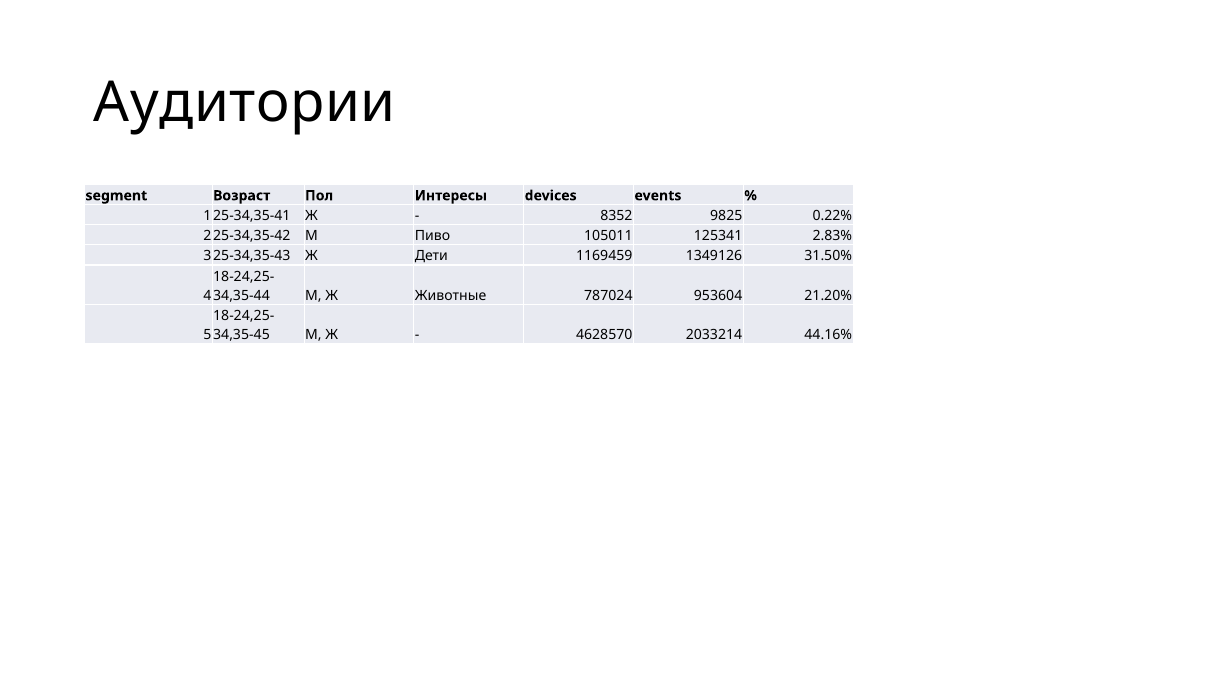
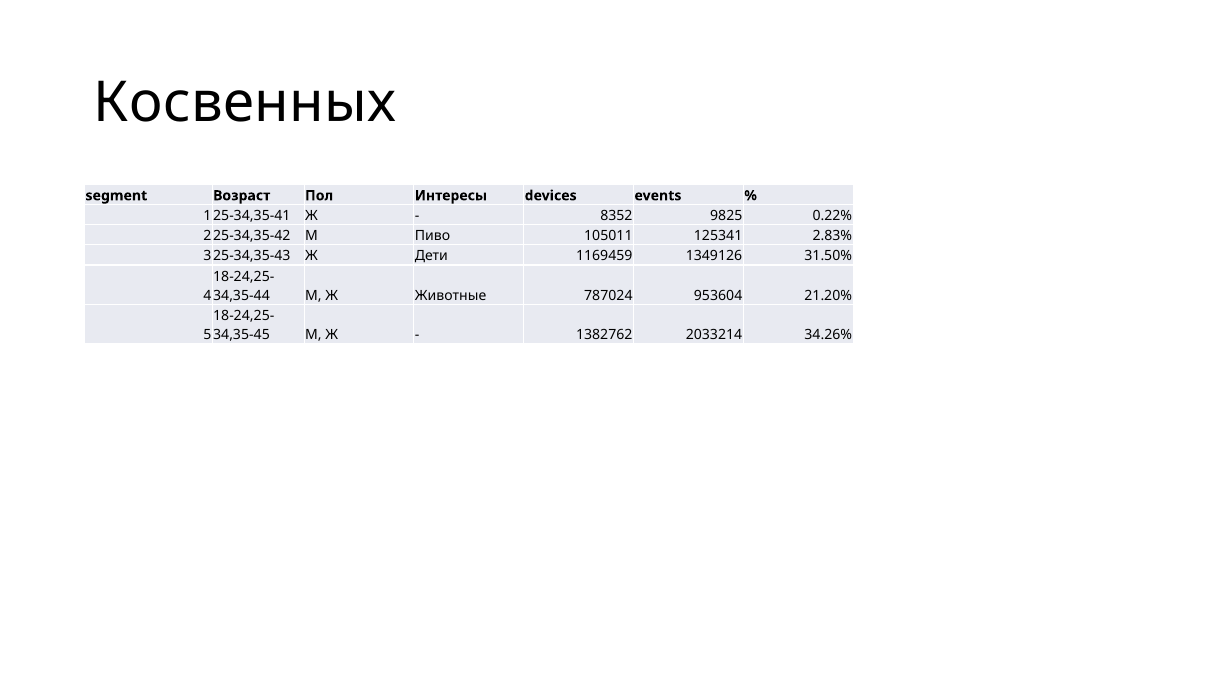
Аудитории: Аудитории -> Косвенных
4628570: 4628570 -> 1382762
44.16%: 44.16% -> 34.26%
